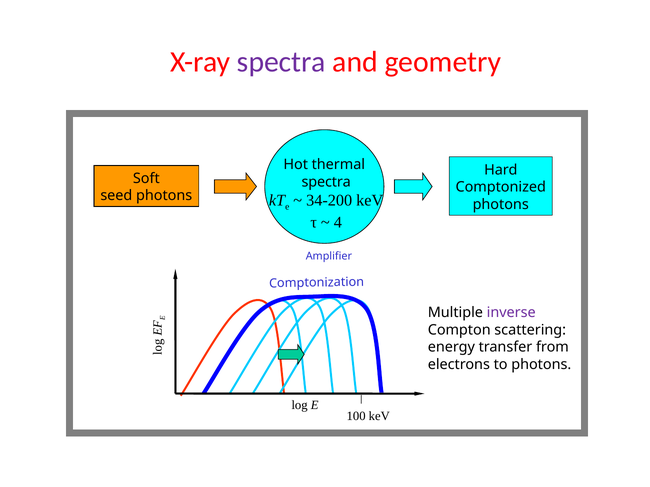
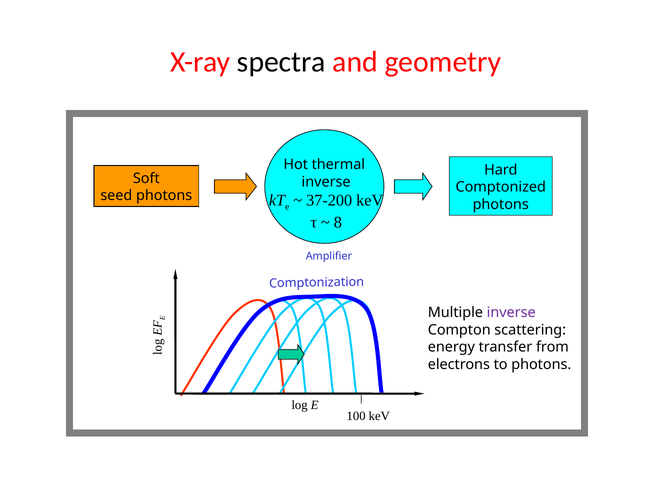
spectra at (281, 62) colour: purple -> black
spectra at (326, 182): spectra -> inverse
34-200: 34-200 -> 37-200
4: 4 -> 8
